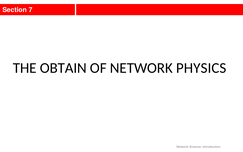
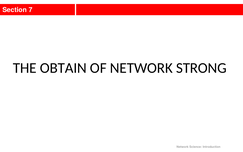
PHYSICS: PHYSICS -> STRONG
